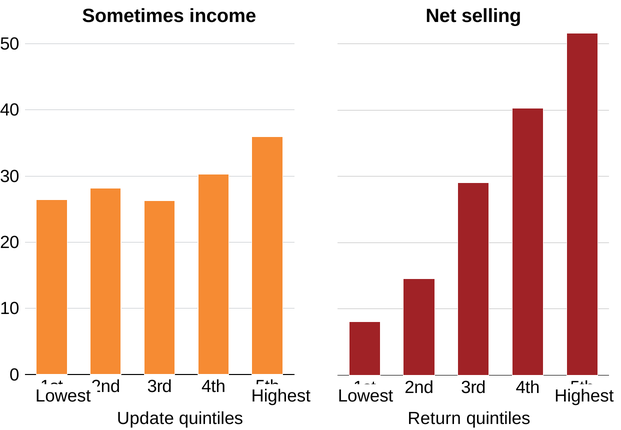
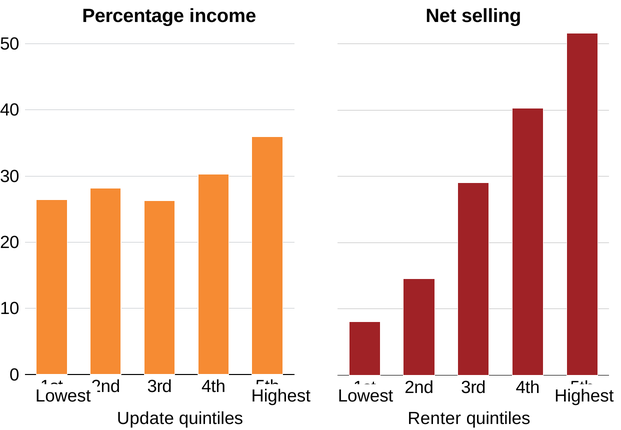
Sometimes: Sometimes -> Percentage
Return: Return -> Renter
